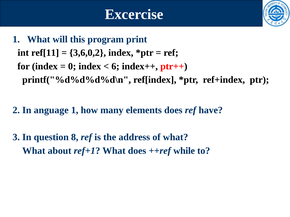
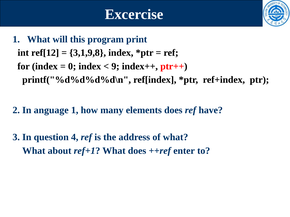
ref[11: ref[11 -> ref[12
3,6,0,2: 3,6,0,2 -> 3,1,9,8
6: 6 -> 9
8: 8 -> 4
while: while -> enter
